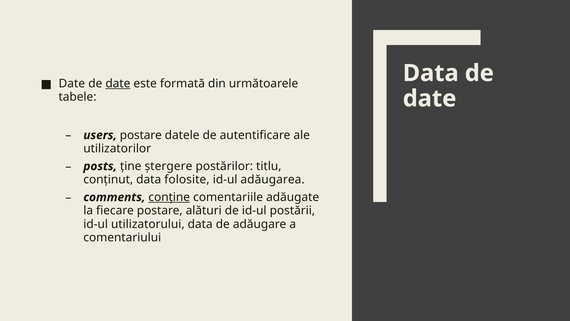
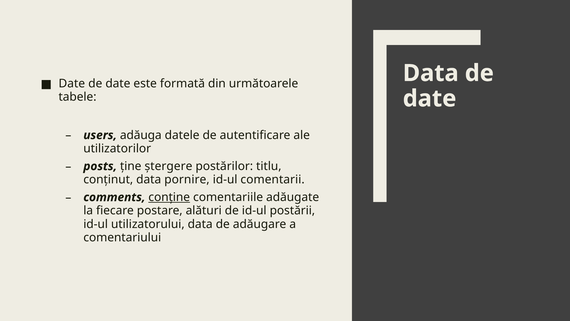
date at (118, 84) underline: present -> none
users postare: postare -> adăuga
folosite: folosite -> pornire
adăugarea: adăugarea -> comentarii
